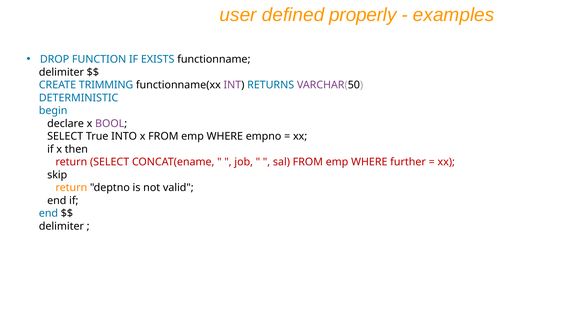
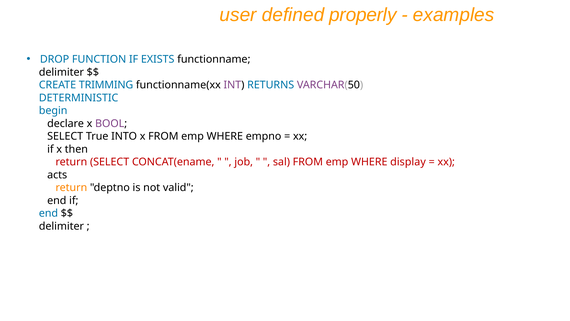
further: further -> display
skip: skip -> acts
